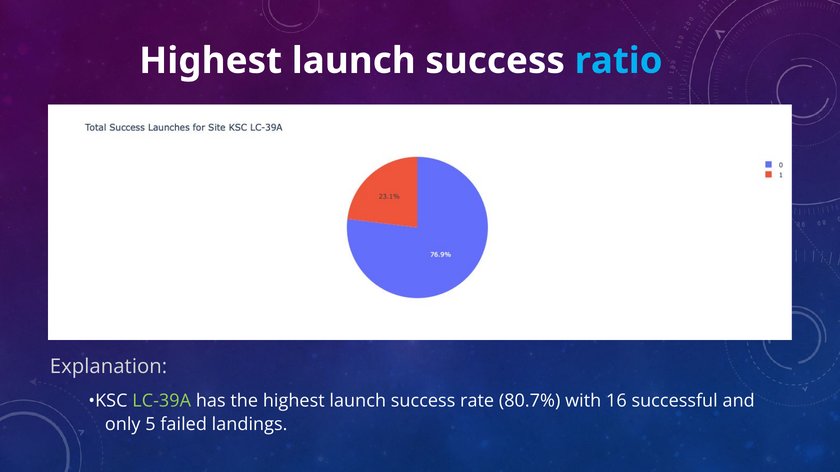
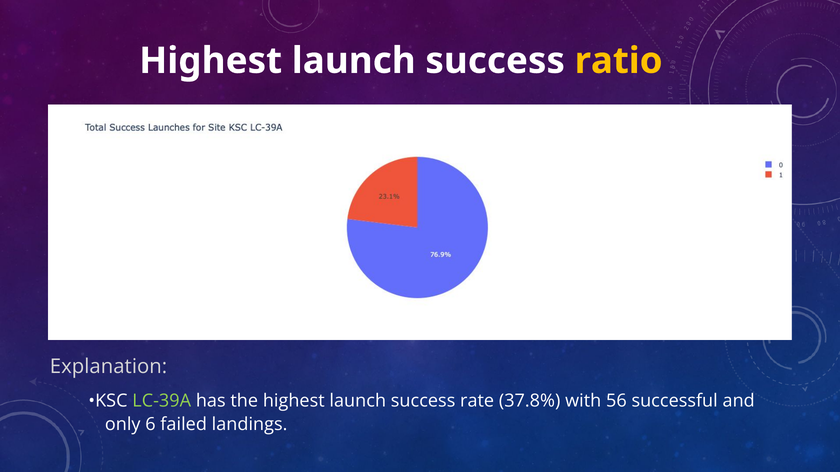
ratio colour: light blue -> yellow
80.7%: 80.7% -> 37.8%
16: 16 -> 56
5: 5 -> 6
